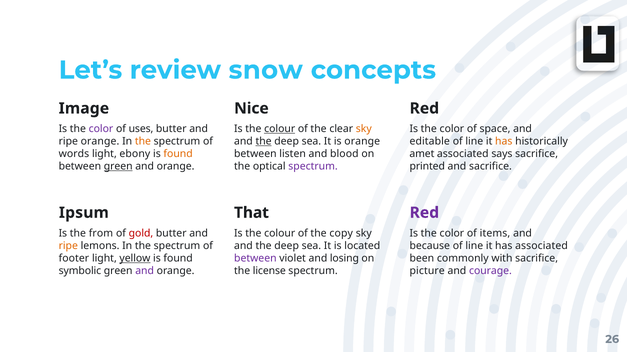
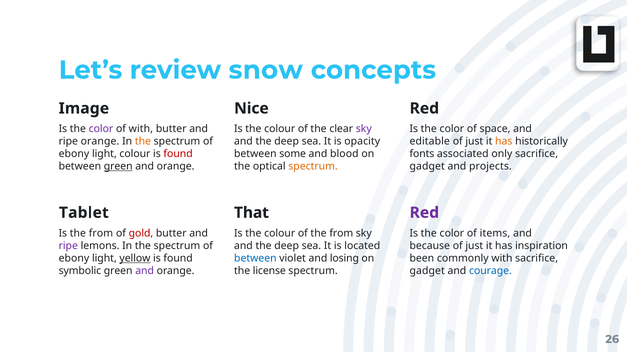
of uses: uses -> with
colour at (280, 129) underline: present -> none
sky at (364, 129) colour: orange -> purple
the at (264, 142) underline: present -> none
is orange: orange -> opacity
line at (474, 142): line -> just
words at (74, 154): words -> ebony
light ebony: ebony -> colour
found at (178, 154) colour: orange -> red
listen: listen -> some
amet: amet -> fonts
says: says -> only
spectrum at (313, 167) colour: purple -> orange
printed at (427, 167): printed -> gadget
and sacrifice: sacrifice -> projects
Ipsum: Ipsum -> Tablet
of the copy: copy -> from
ripe at (68, 246) colour: orange -> purple
because of line: line -> just
has associated: associated -> inspiration
footer at (74, 259): footer -> ebony
between at (255, 259) colour: purple -> blue
picture at (427, 271): picture -> gadget
courage colour: purple -> blue
